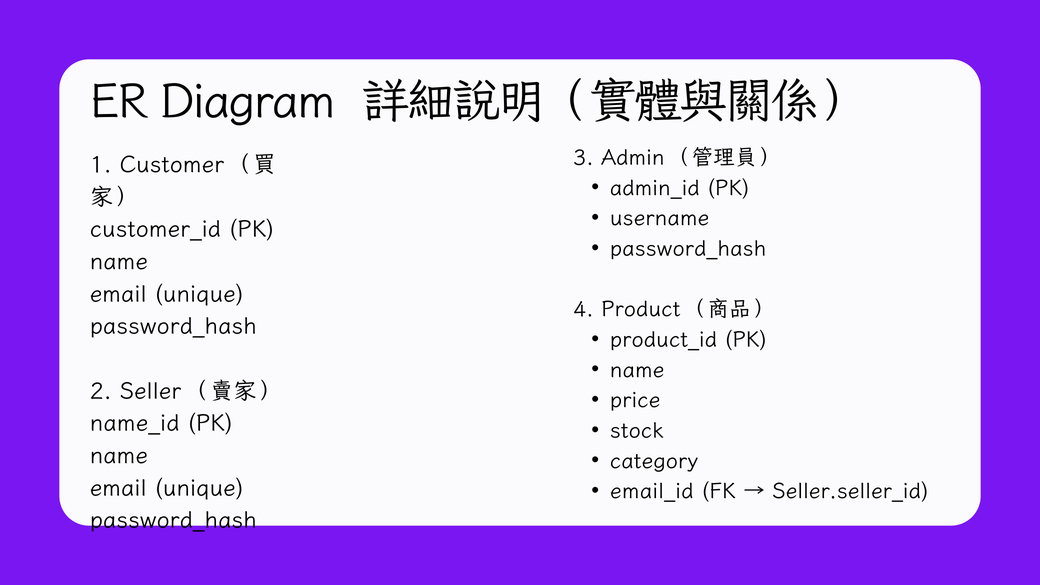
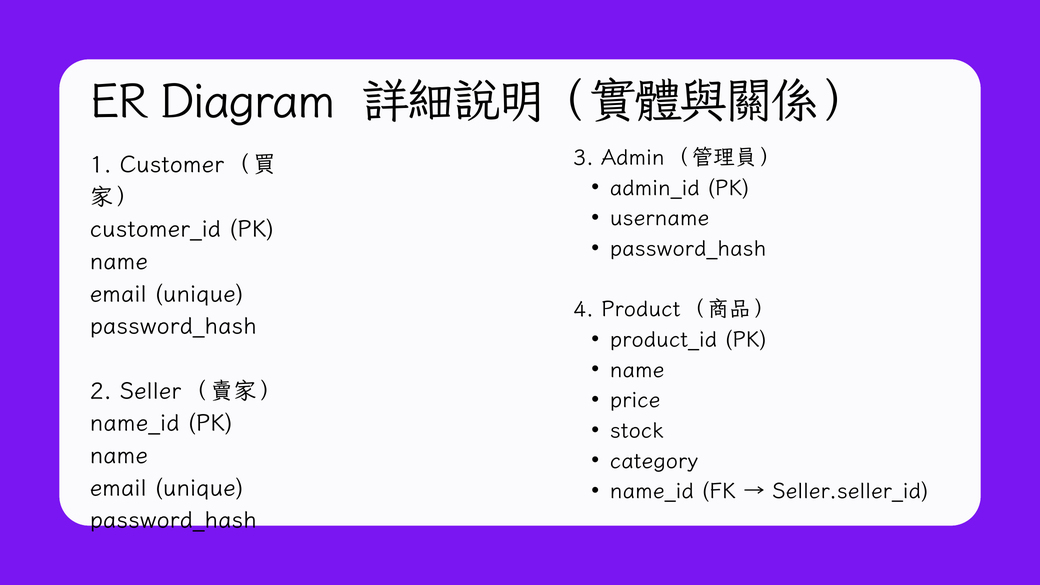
email_id at (652, 491): email_id -> name_id
